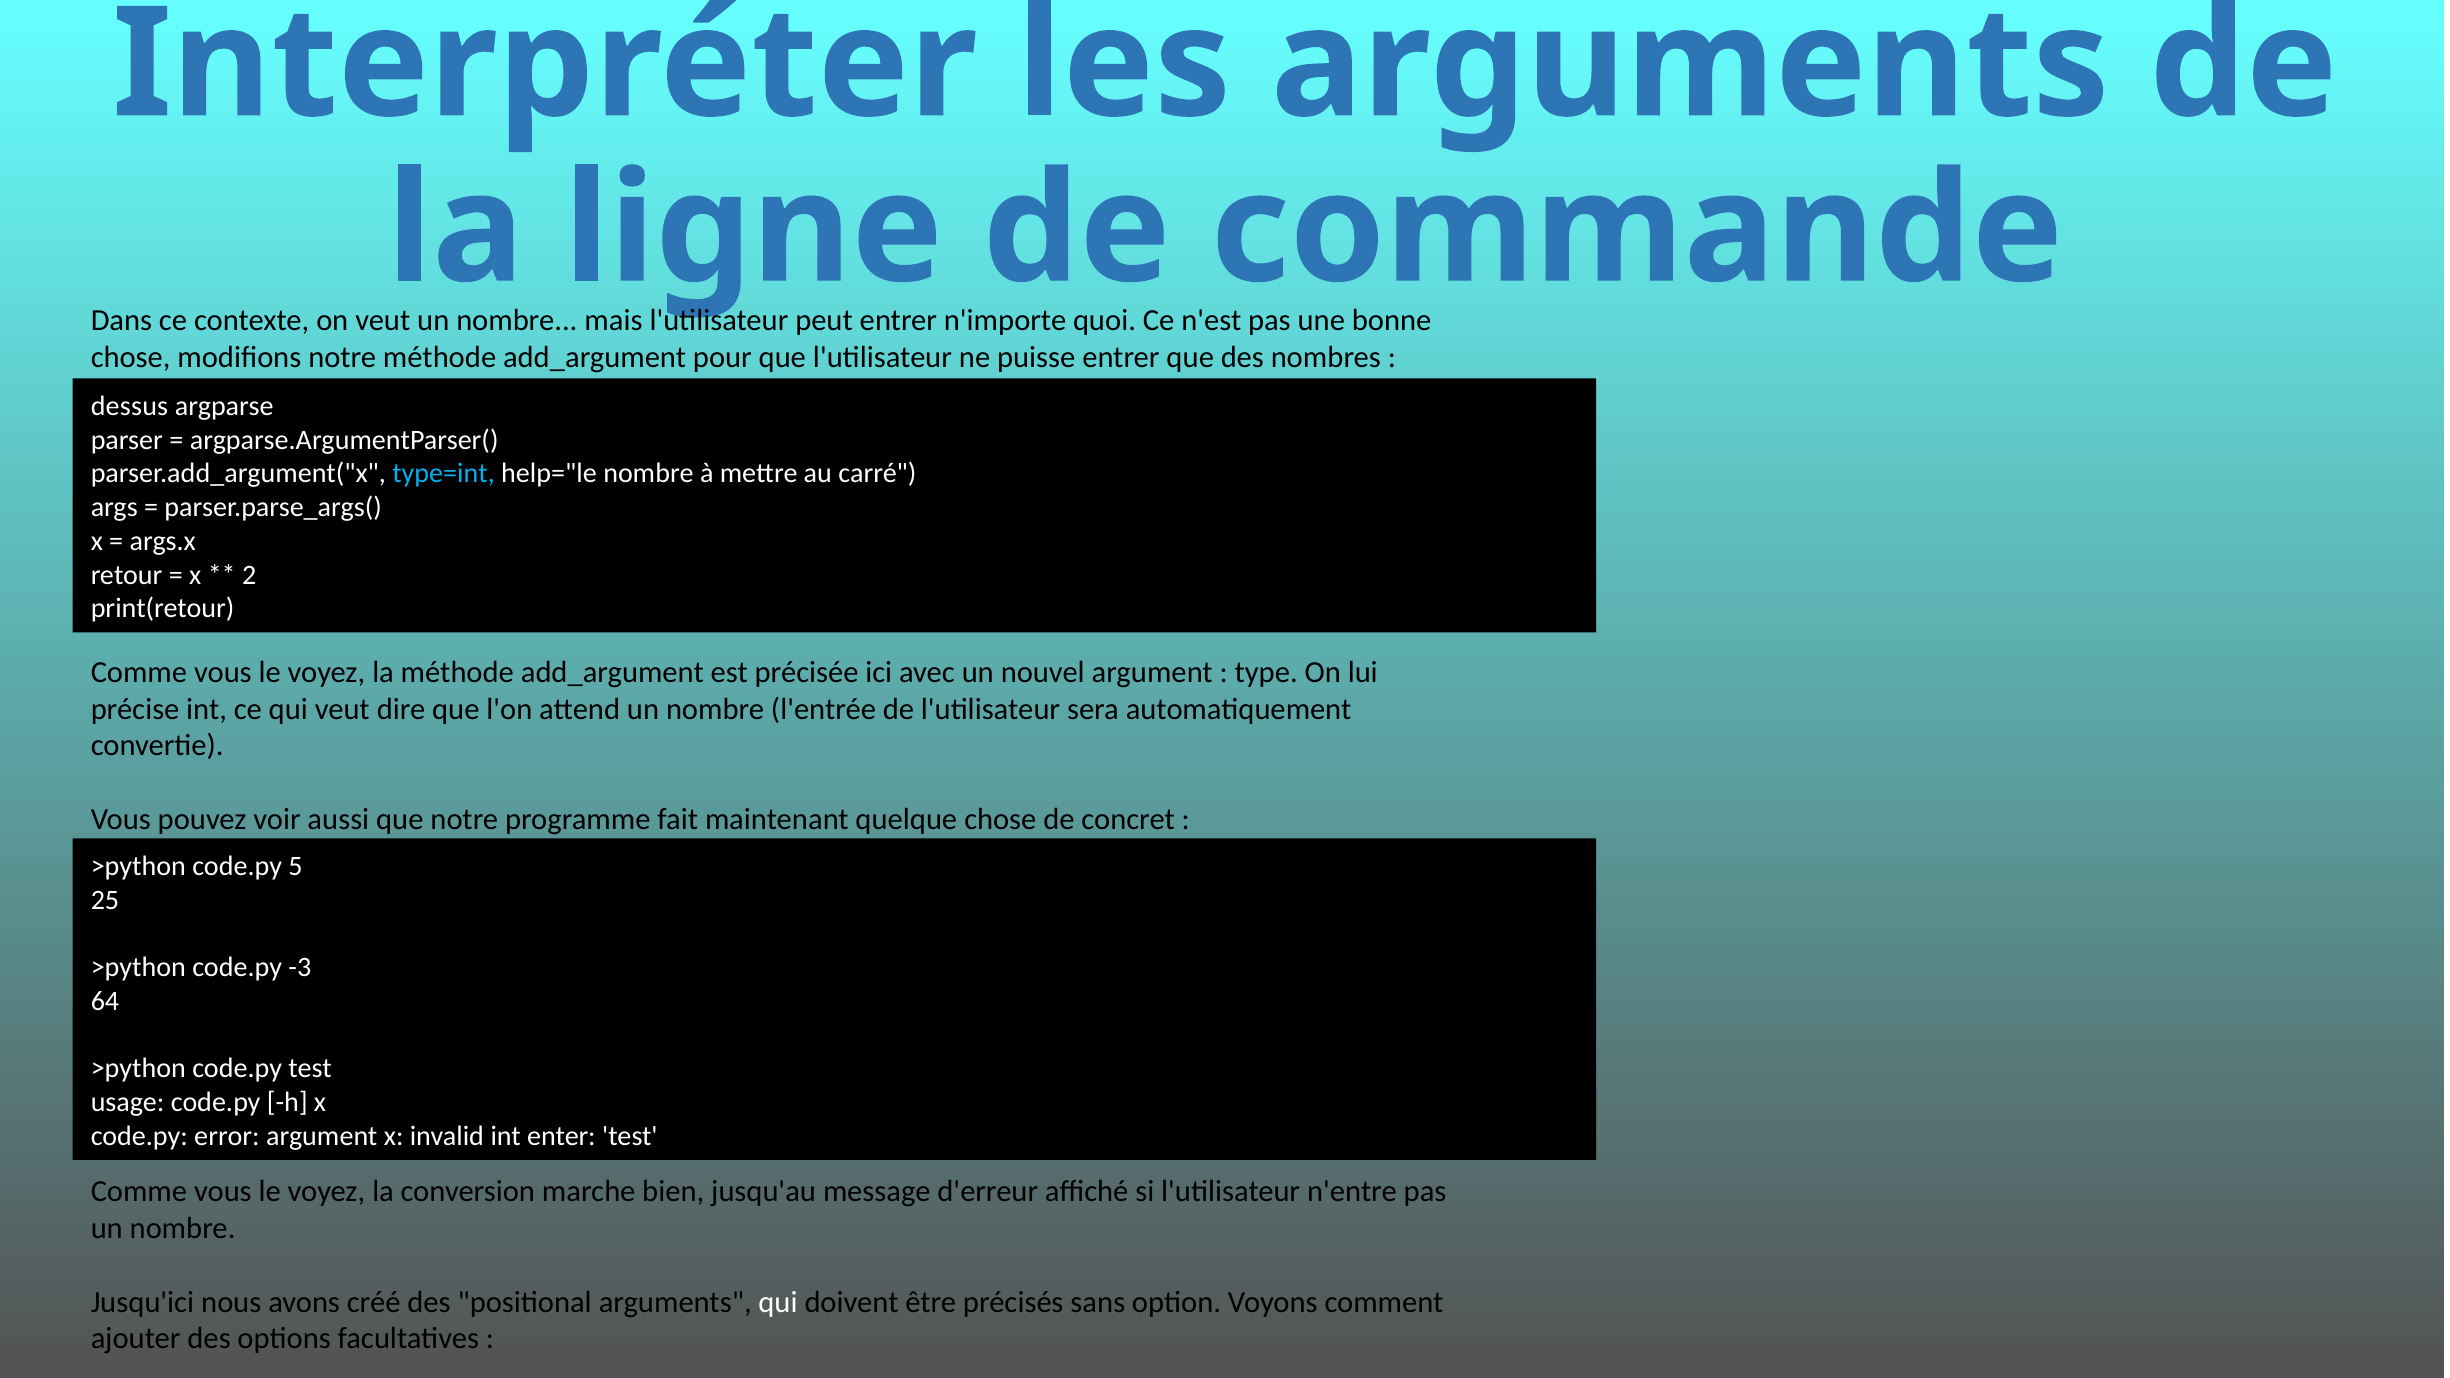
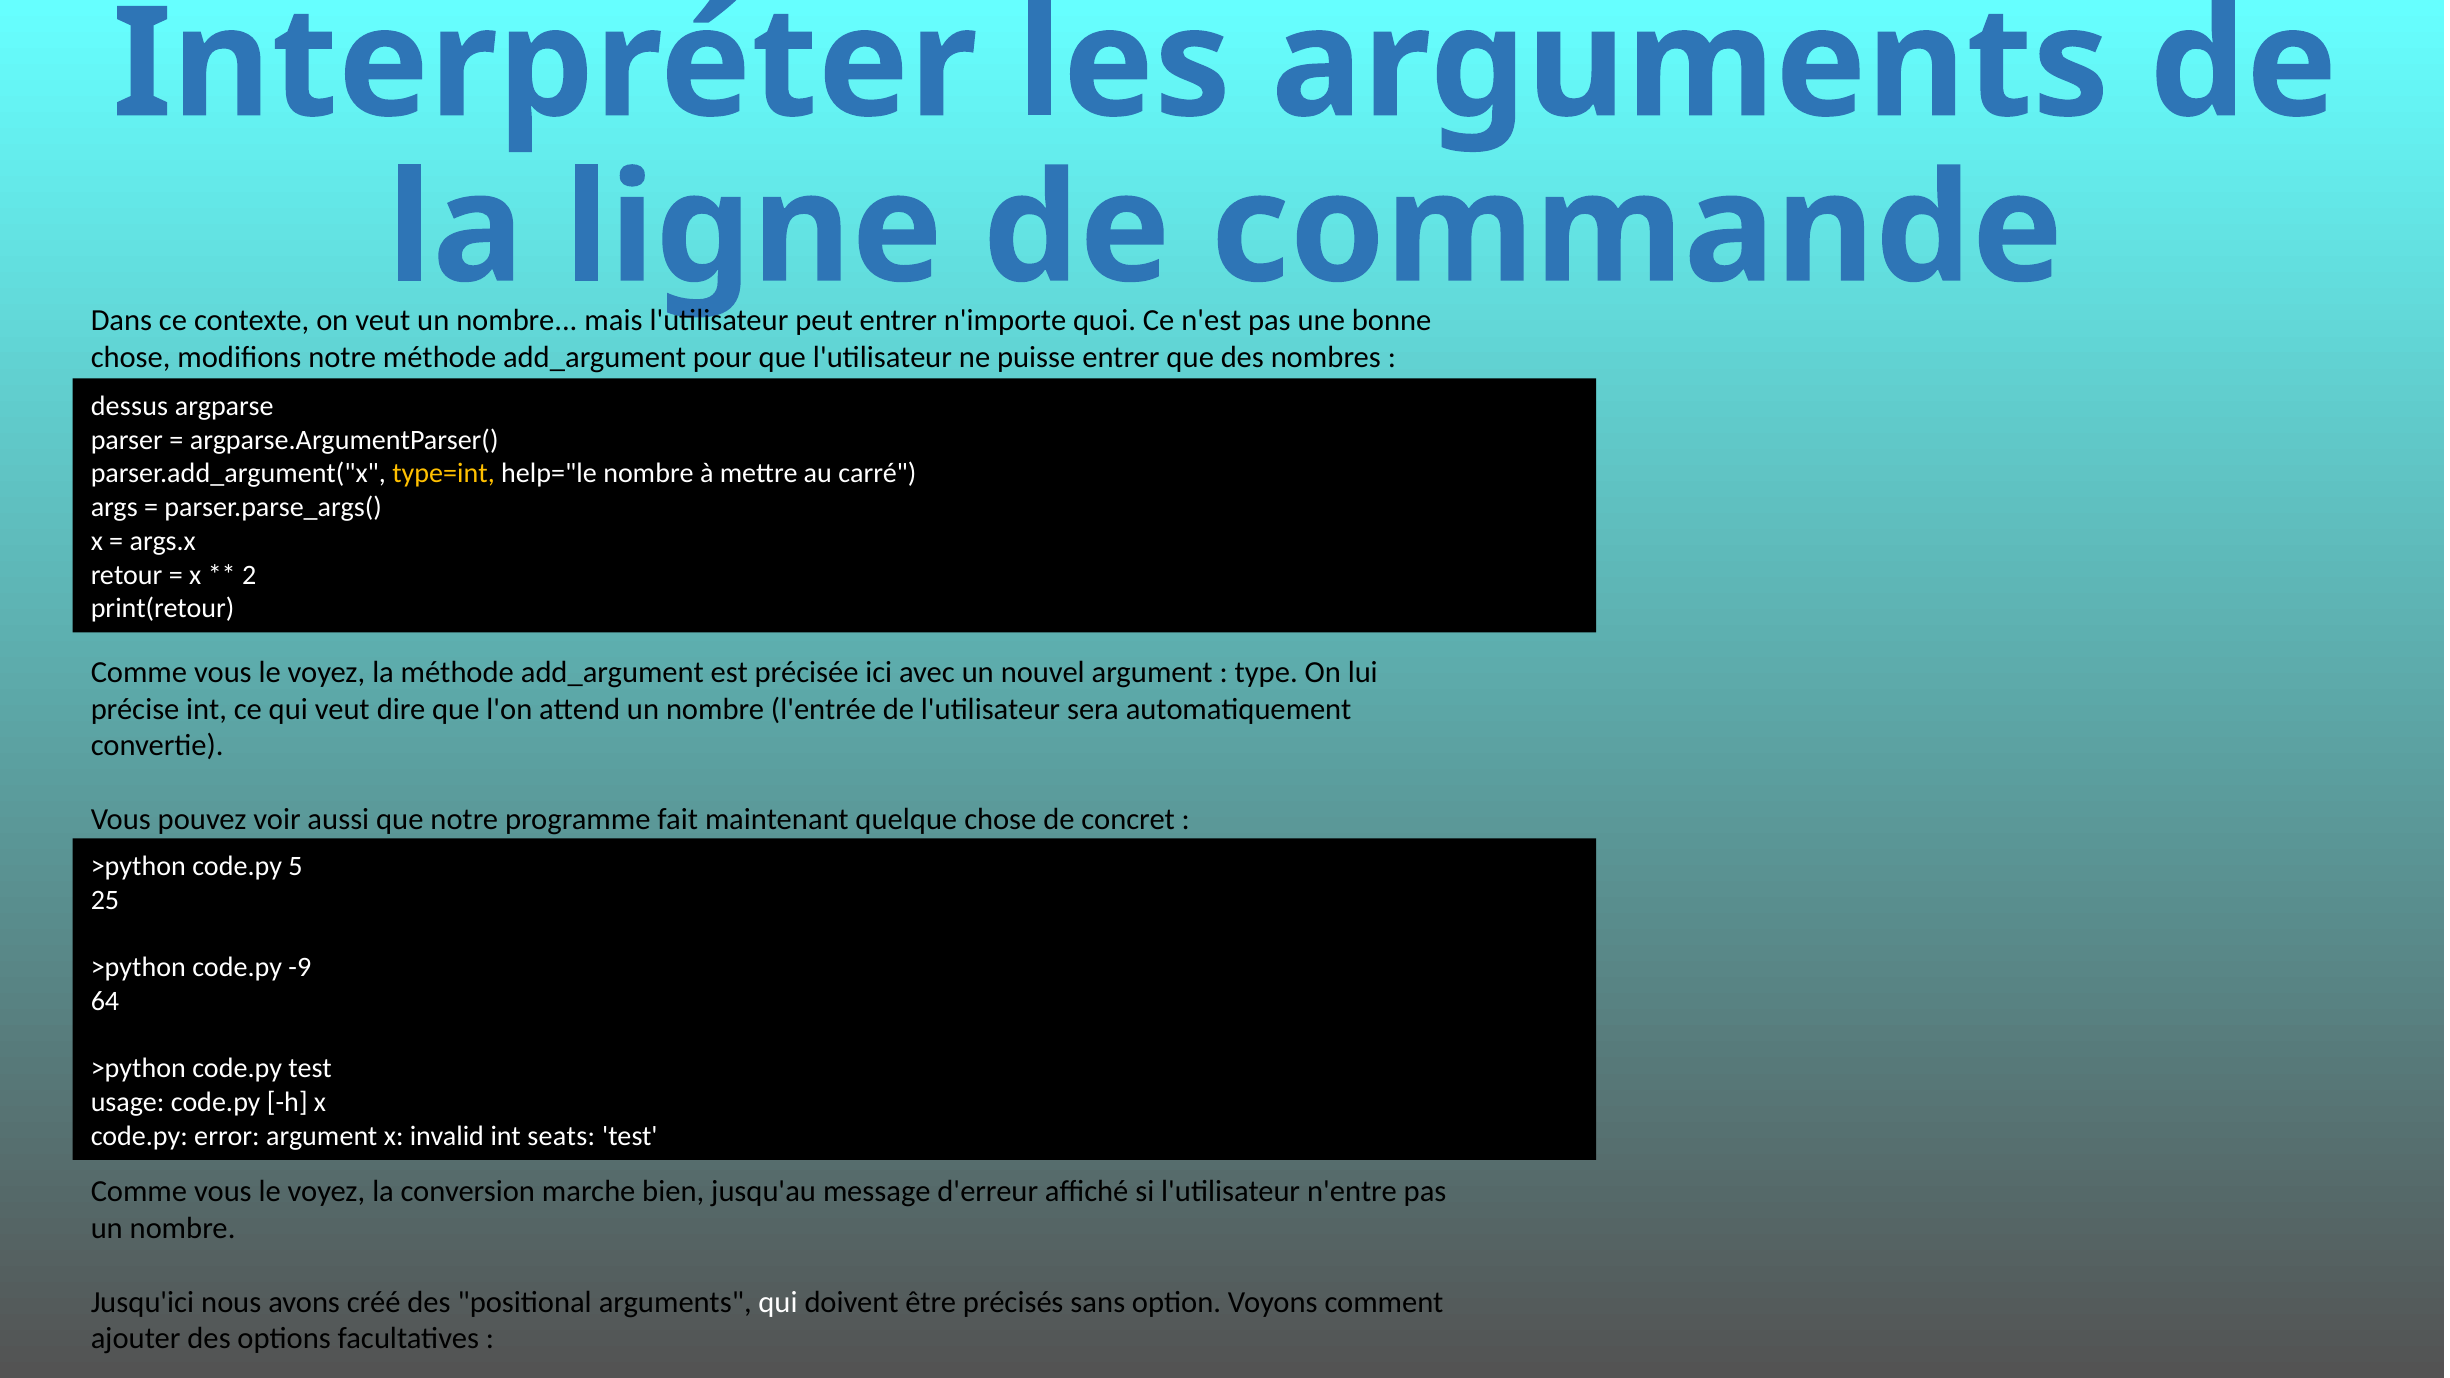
type=int colour: light blue -> yellow
-3: -3 -> -9
enter: enter -> seats
